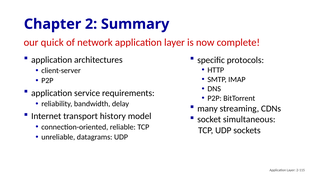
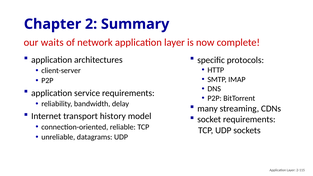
quick: quick -> waits
socket simultaneous: simultaneous -> requirements
